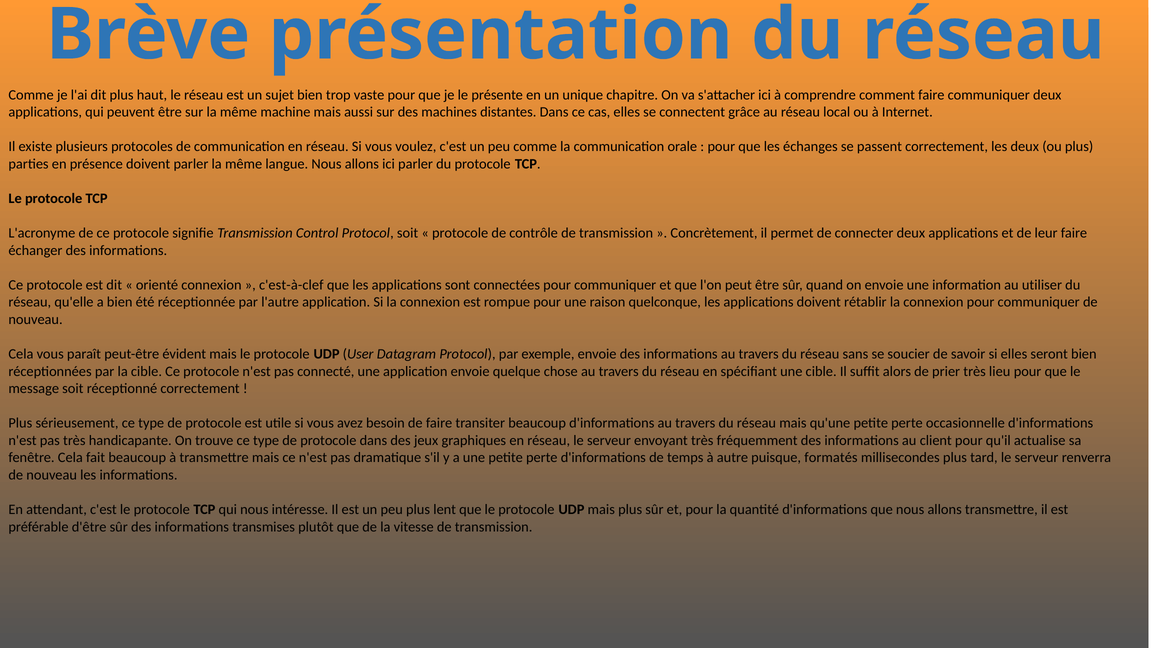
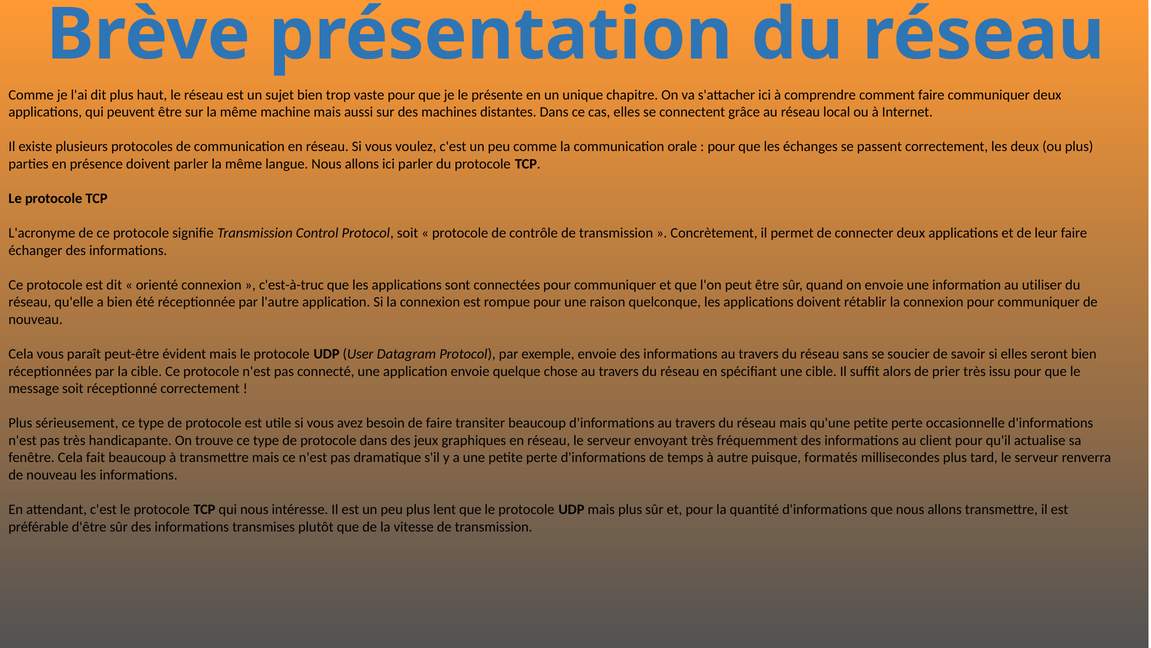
c'est-à-clef: c'est-à-clef -> c'est-à-truc
lieu: lieu -> issu
